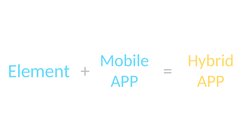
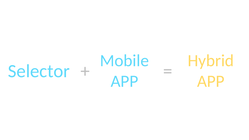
Element: Element -> Selector
